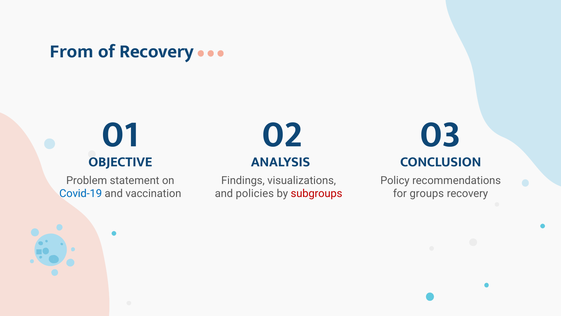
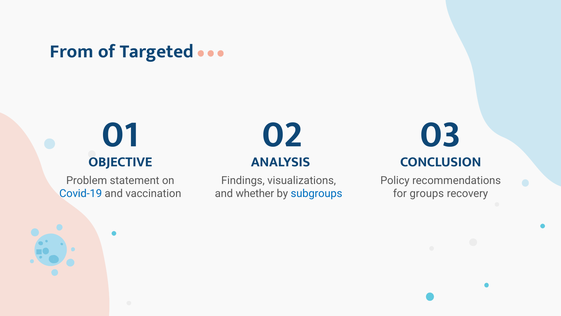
of Recovery: Recovery -> Targeted
policies: policies -> whether
subgroups colour: red -> blue
